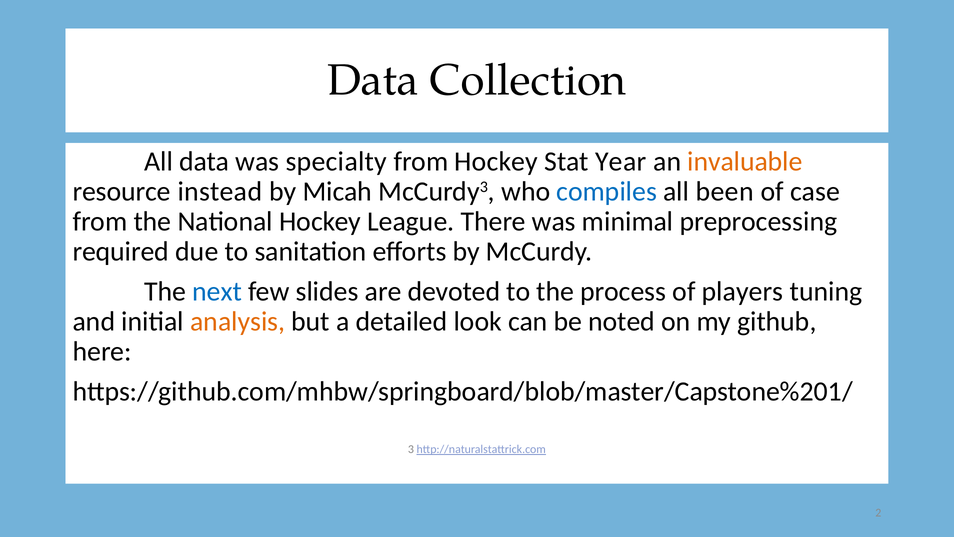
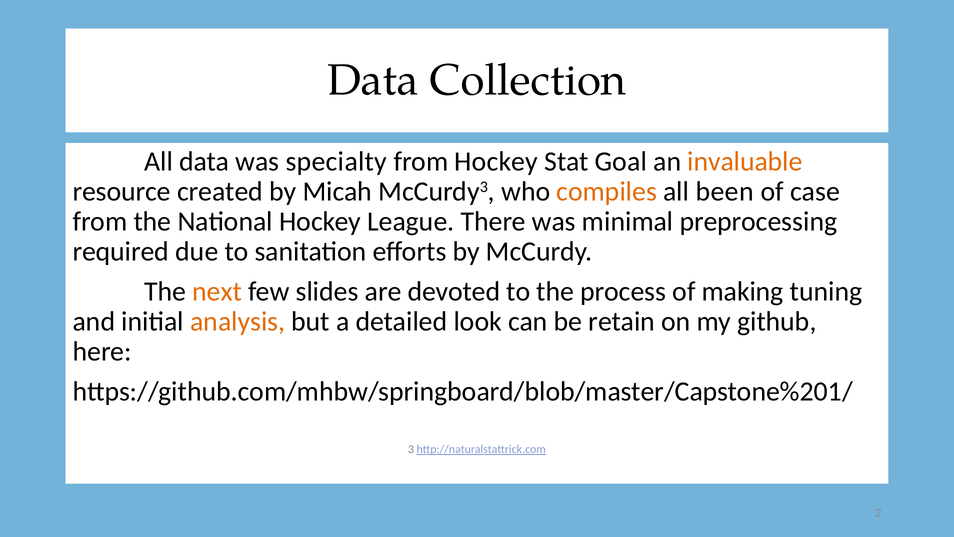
Year: Year -> Goal
instead: instead -> created
compiles colour: blue -> orange
next colour: blue -> orange
players: players -> making
noted: noted -> retain
